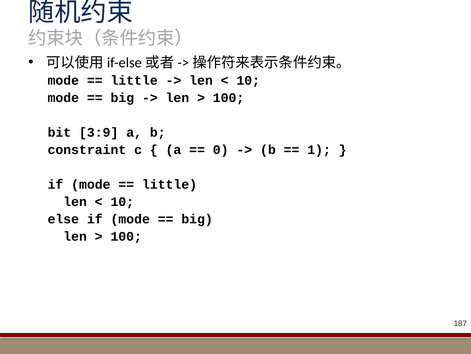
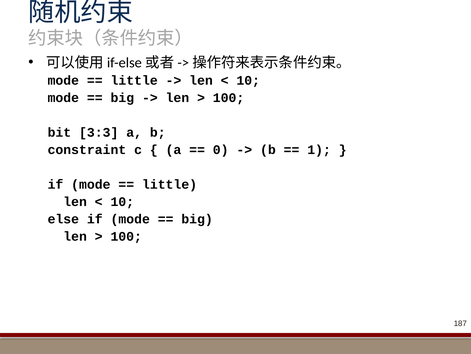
3:9: 3:9 -> 3:3
